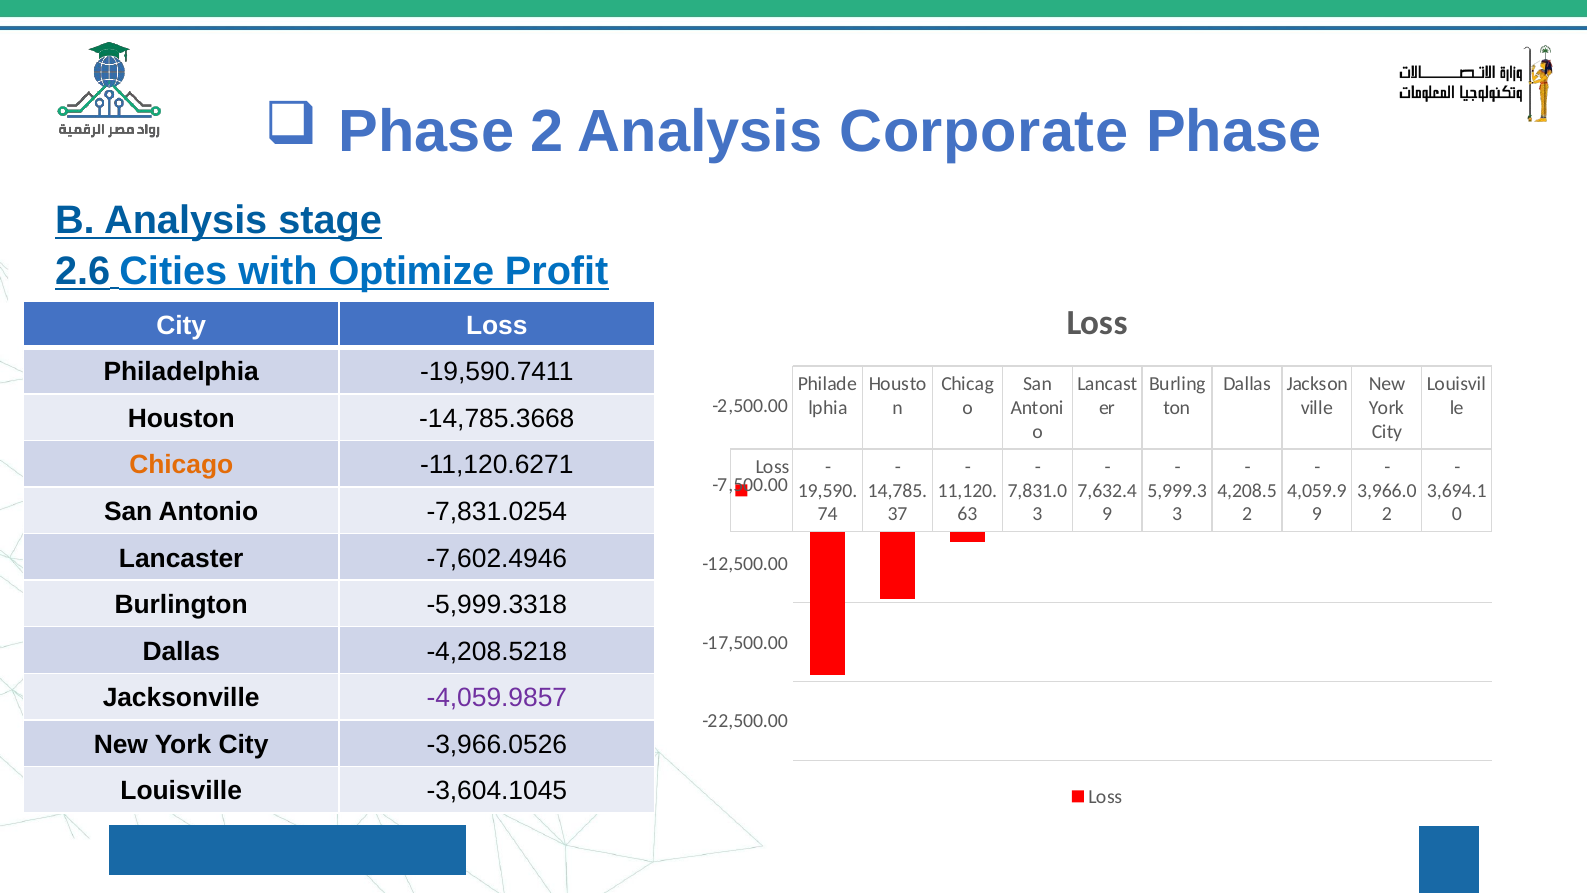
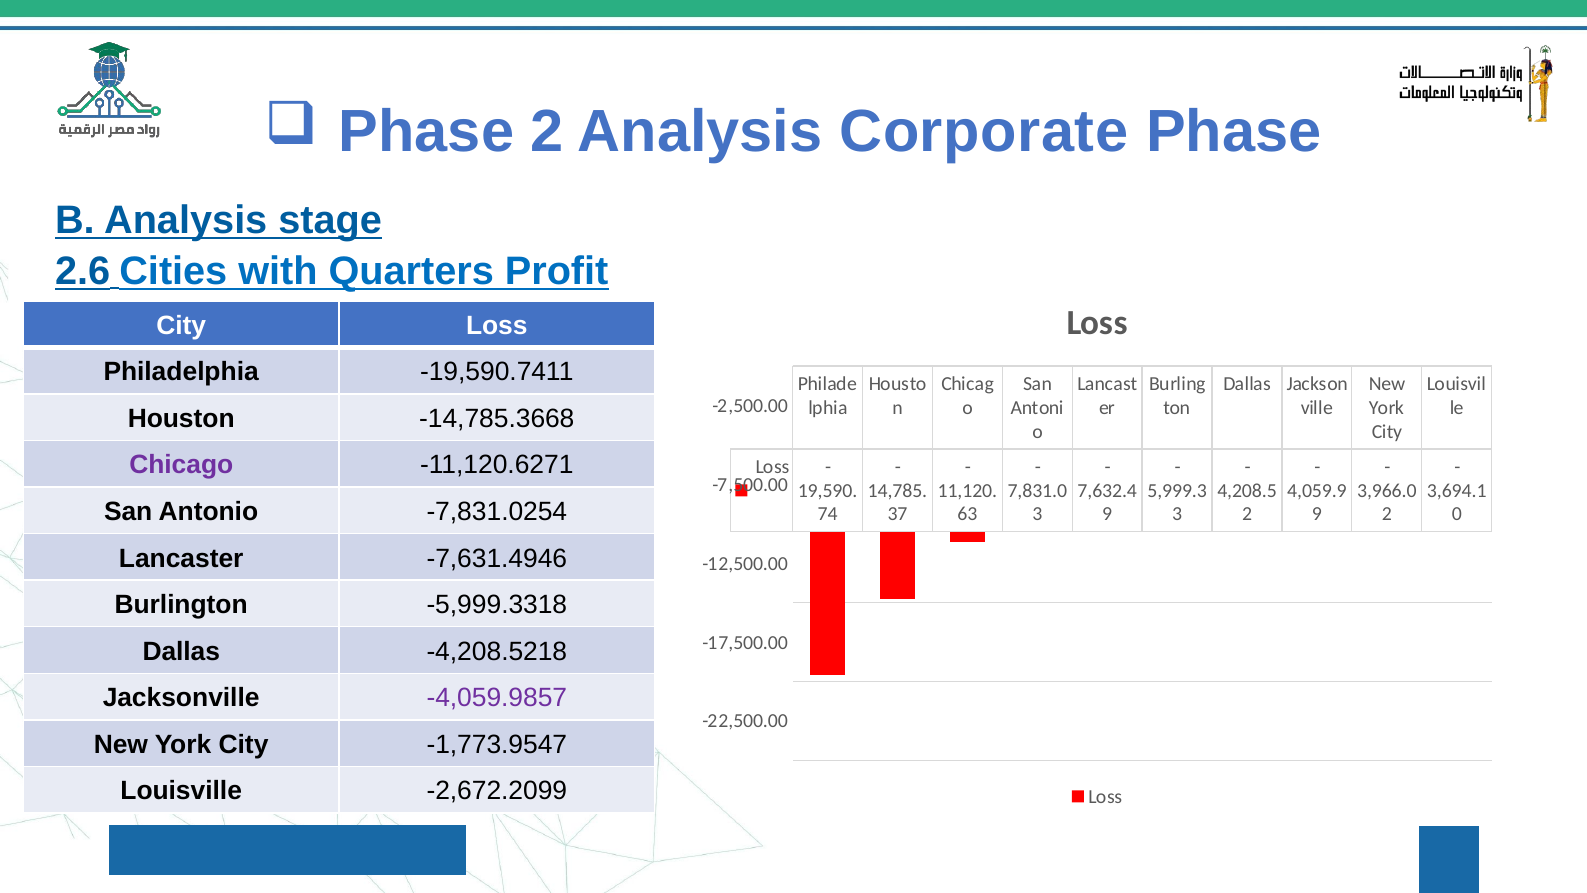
Optimize: Optimize -> Quarters
Chicago colour: orange -> purple
-7,602.4946: -7,602.4946 -> -7,631.4946
-3,966.0526: -3,966.0526 -> -1,773.9547
-3,604.1045: -3,604.1045 -> -2,672.2099
